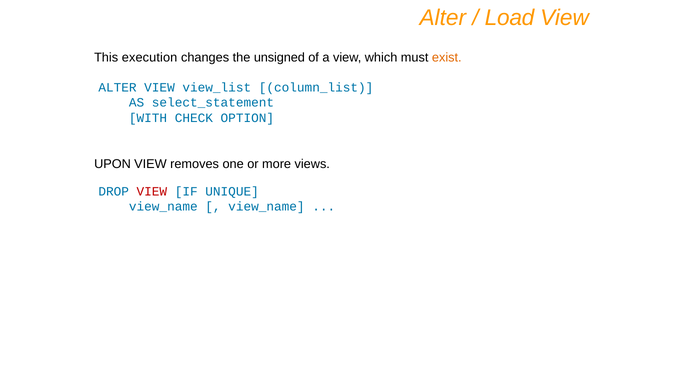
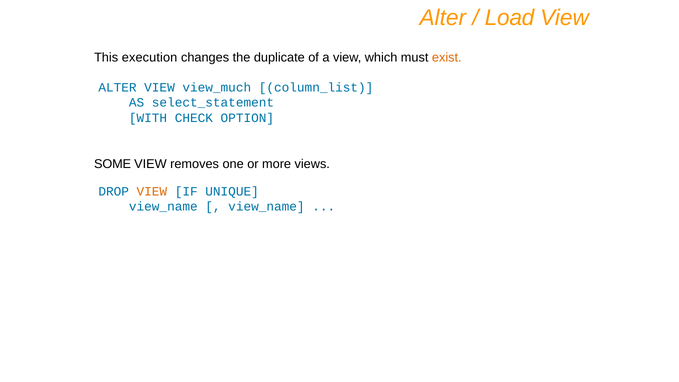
unsigned: unsigned -> duplicate
view_list: view_list -> view_much
UPON: UPON -> SOME
VIEW at (152, 191) colour: red -> orange
